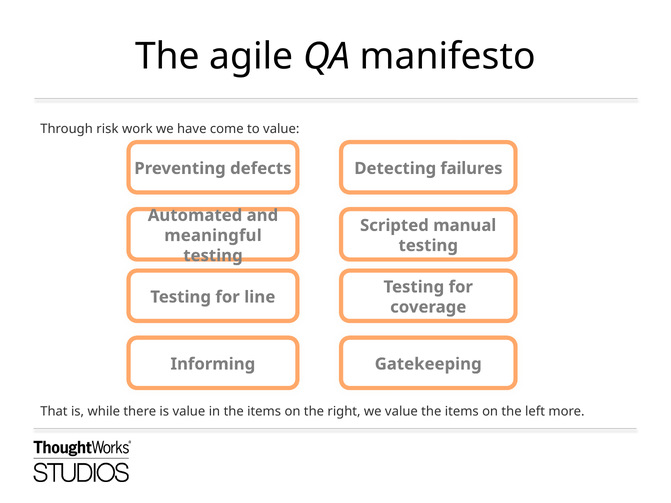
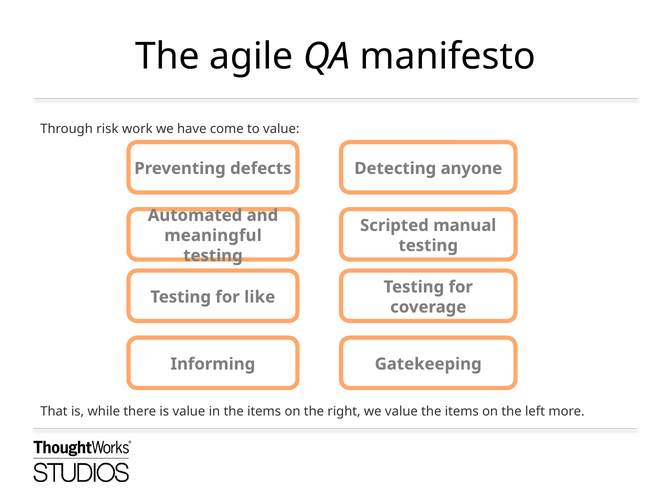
failures: failures -> anyone
line: line -> like
